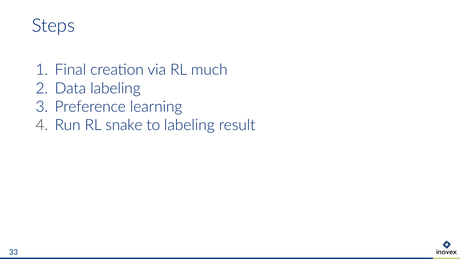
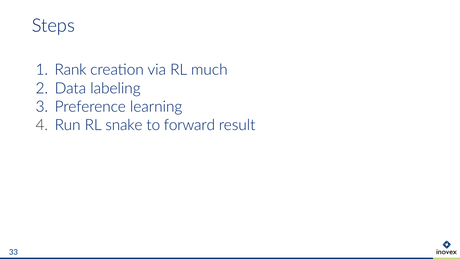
Final: Final -> Rank
to labeling: labeling -> forward
